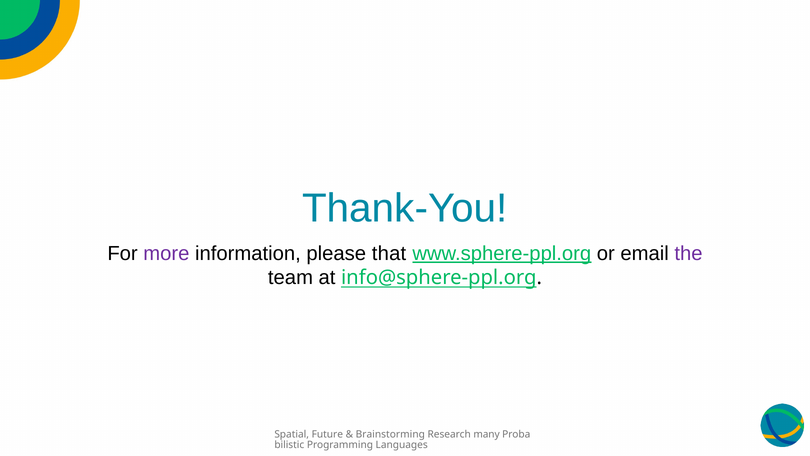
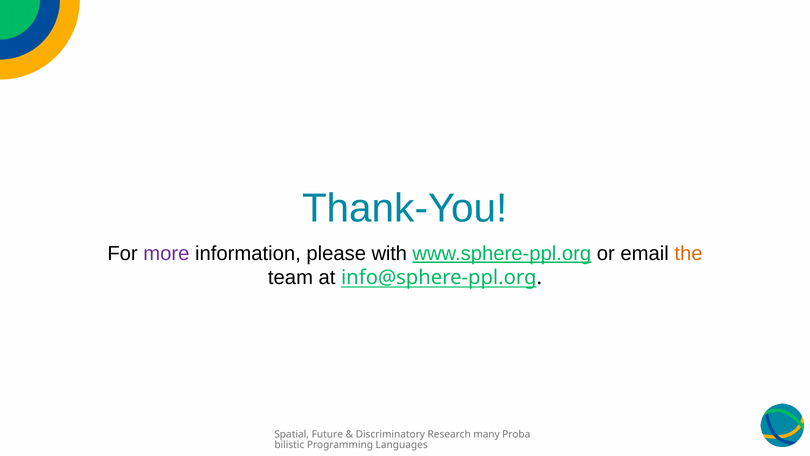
that: that -> with
the colour: purple -> orange
Brainstorming: Brainstorming -> Discriminatory
